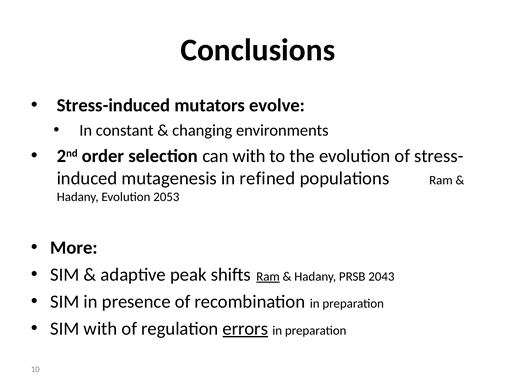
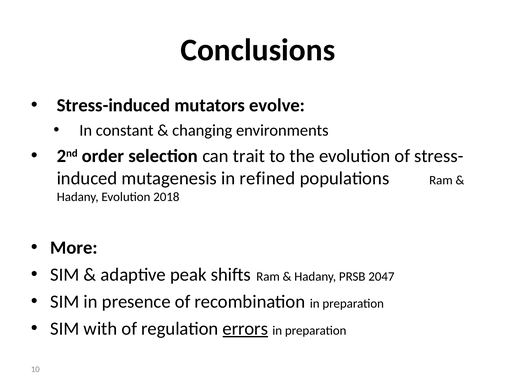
can with: with -> trait
2053: 2053 -> 2018
Ram at (268, 277) underline: present -> none
2043: 2043 -> 2047
